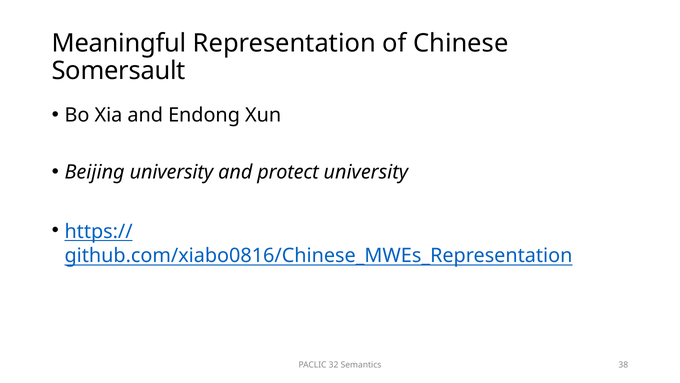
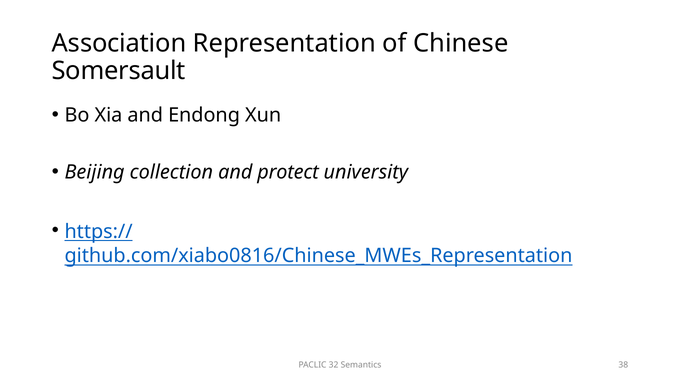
Meaningful: Meaningful -> Association
Beijing university: university -> collection
